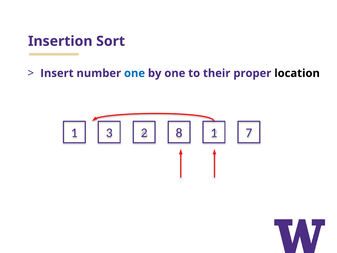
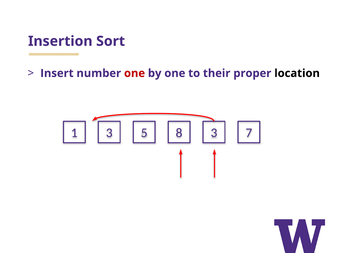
one at (135, 73) colour: blue -> red
2: 2 -> 5
8 1: 1 -> 3
